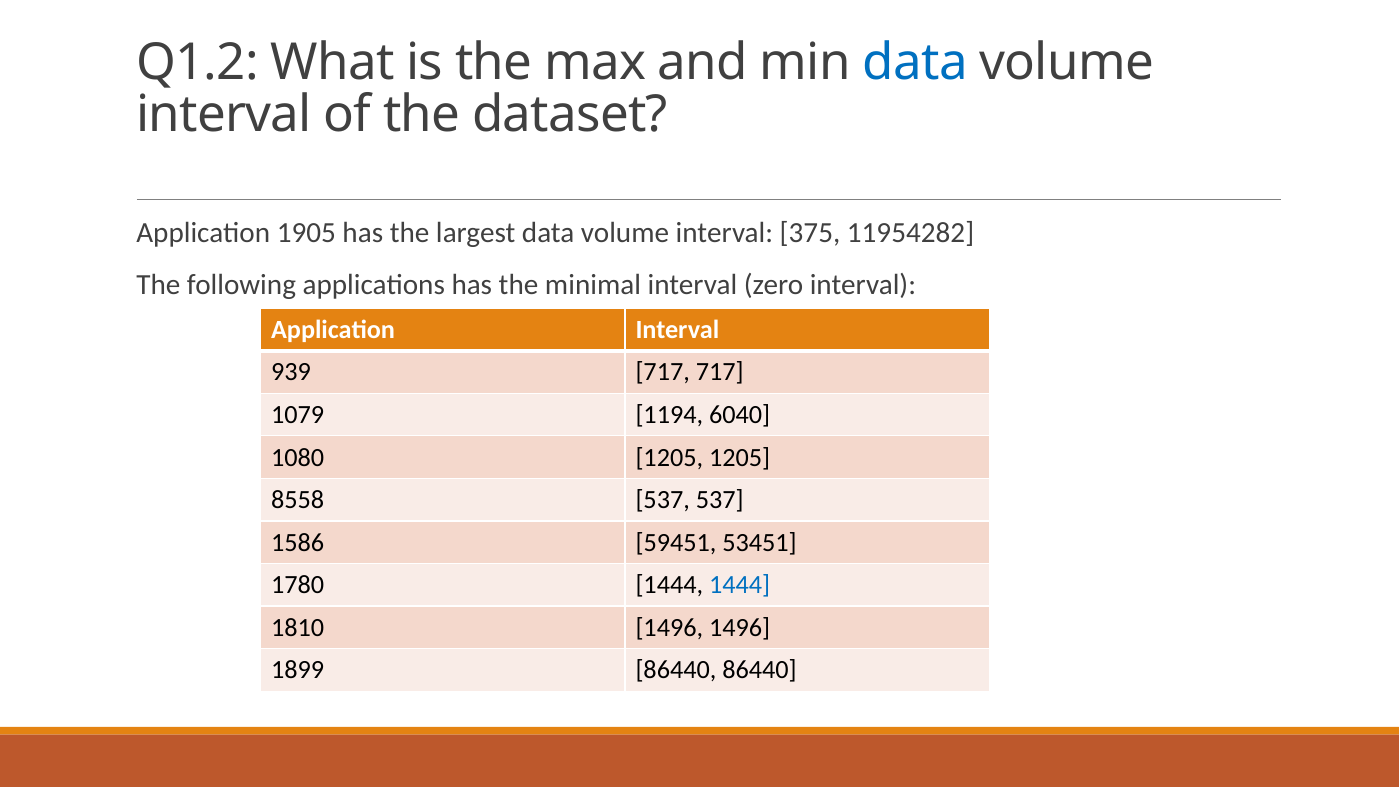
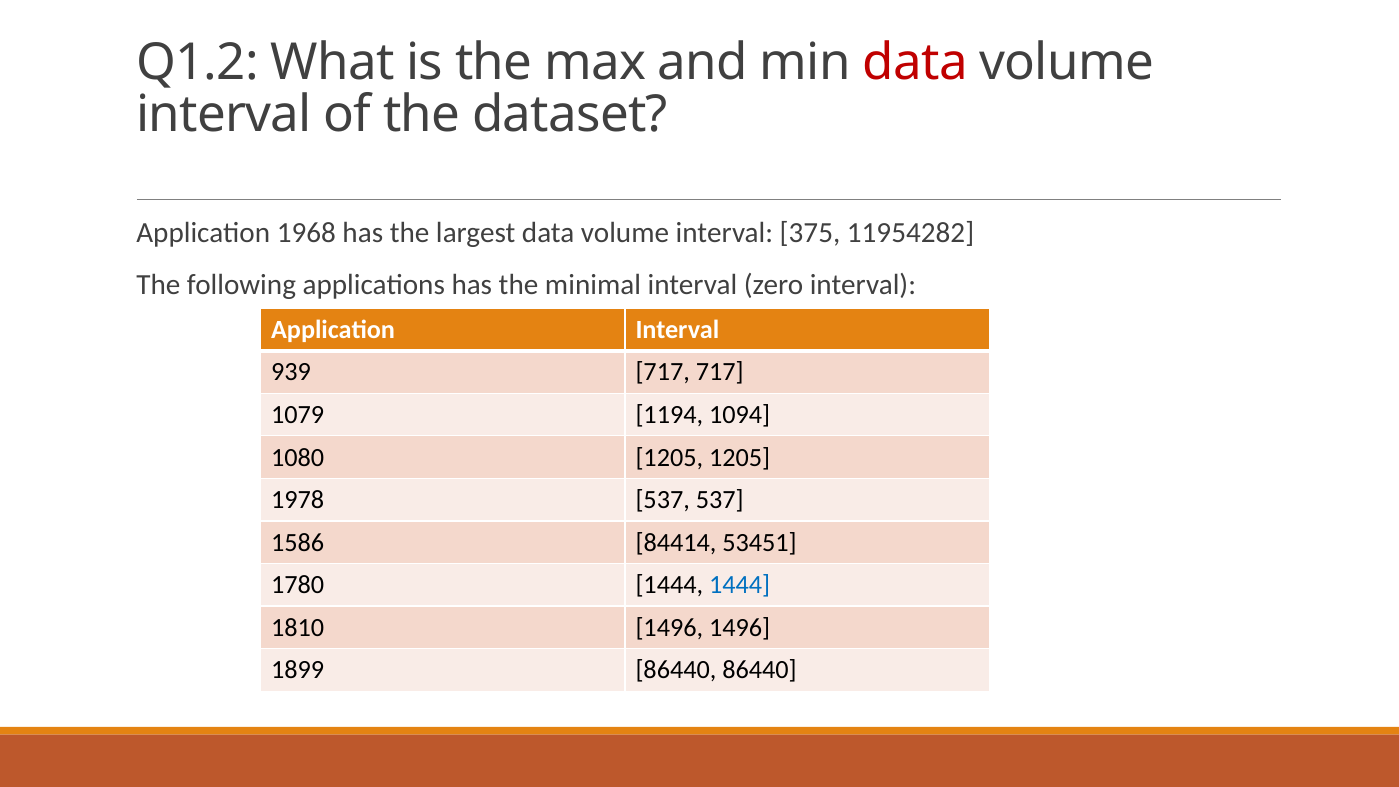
data at (915, 63) colour: blue -> red
1905: 1905 -> 1968
6040: 6040 -> 1094
8558: 8558 -> 1978
59451: 59451 -> 84414
